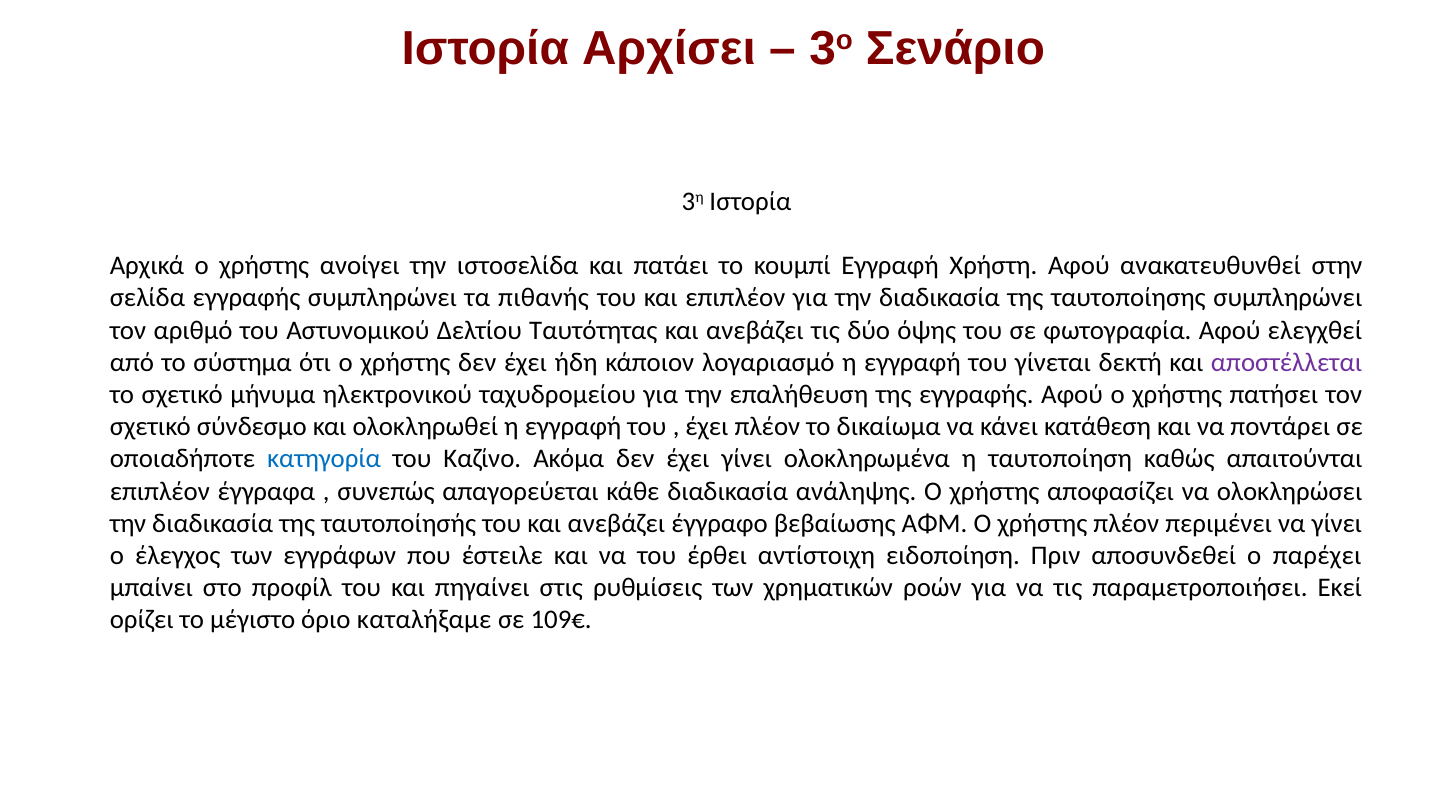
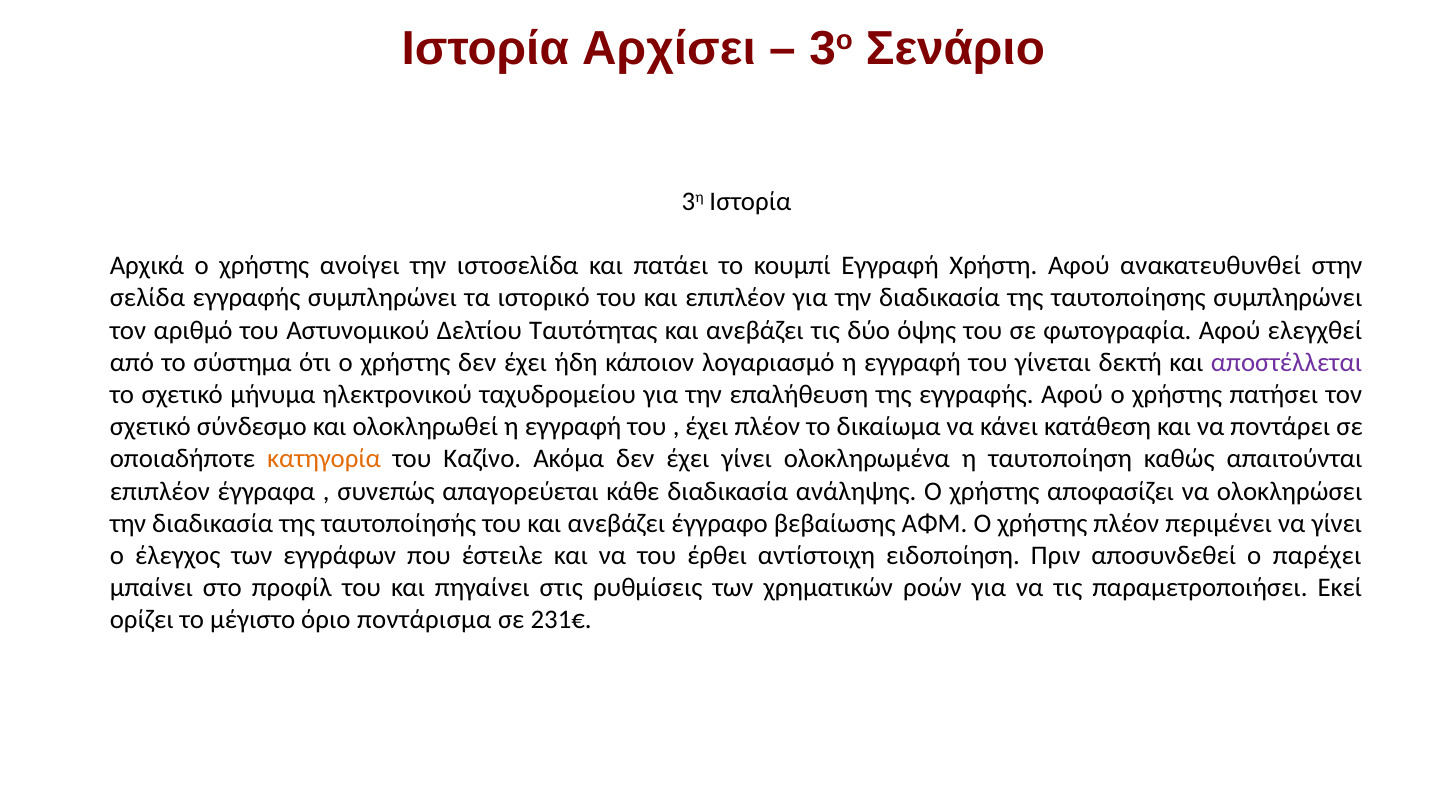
πιθανής: πιθανής -> ιστορικό
κατηγορία colour: blue -> orange
καταλήξαμε: καταλήξαμε -> ποντάρισμα
109€: 109€ -> 231€
